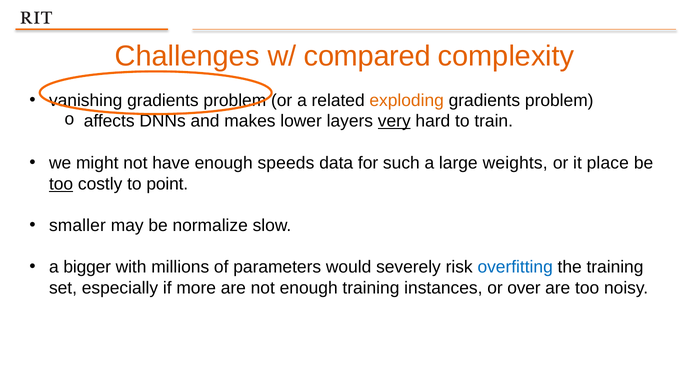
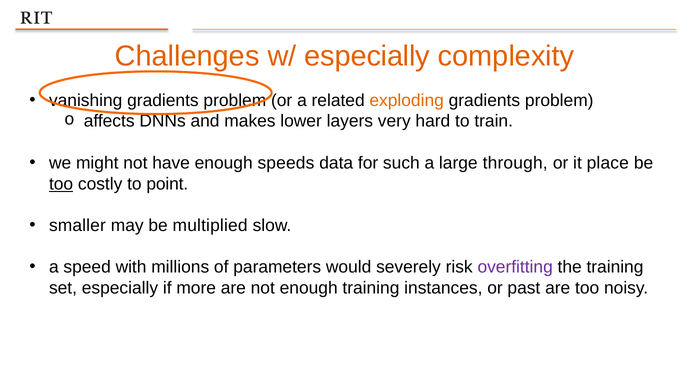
w/ compared: compared -> especially
very underline: present -> none
weights: weights -> through
normalize: normalize -> multiplied
bigger: bigger -> speed
overfitting colour: blue -> purple
over: over -> past
